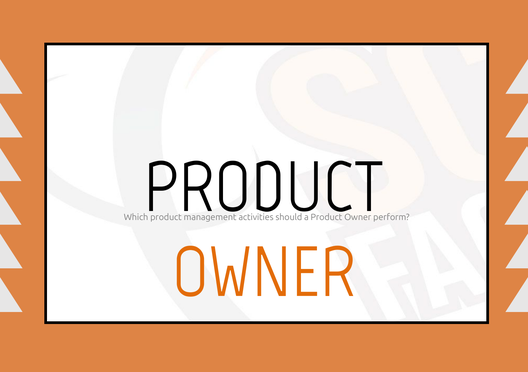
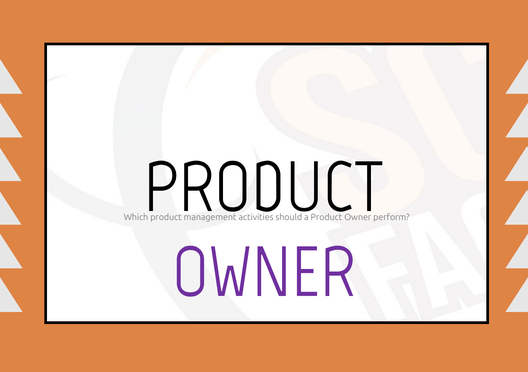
OWNER at (264, 273) colour: orange -> purple
